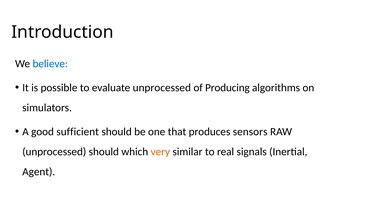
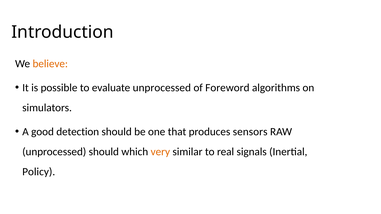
believe colour: blue -> orange
Producing: Producing -> Foreword
sufficient: sufficient -> detection
Agent: Agent -> Policy
